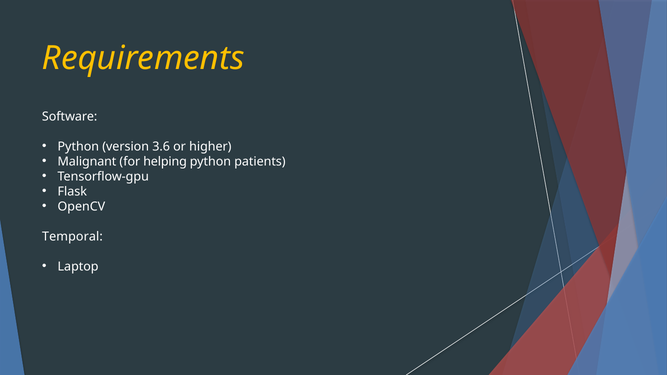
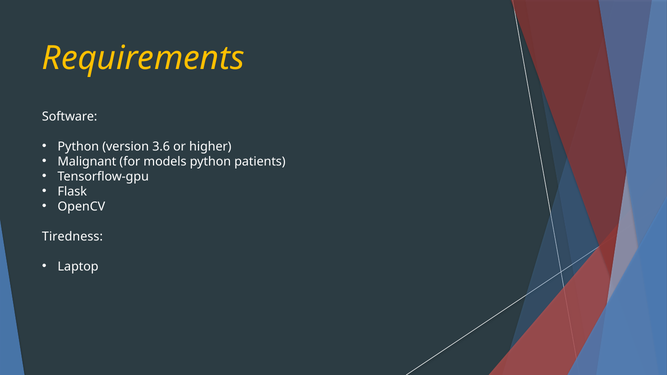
helping: helping -> models
Temporal: Temporal -> Tiredness
